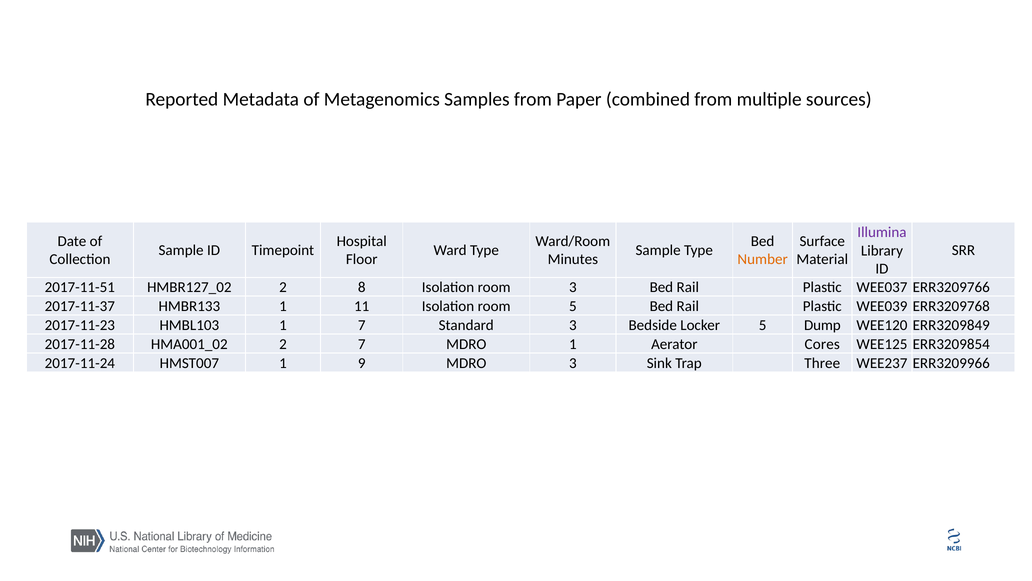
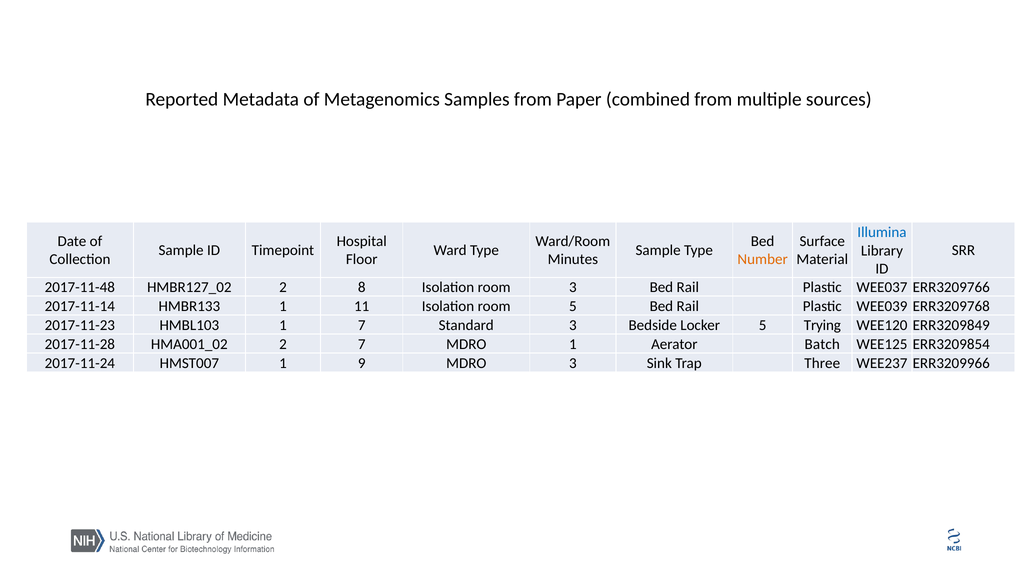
Illumina colour: purple -> blue
2017-11-51: 2017-11-51 -> 2017-11-48
2017-11-37: 2017-11-37 -> 2017-11-14
Dump: Dump -> Trying
Cores: Cores -> Batch
